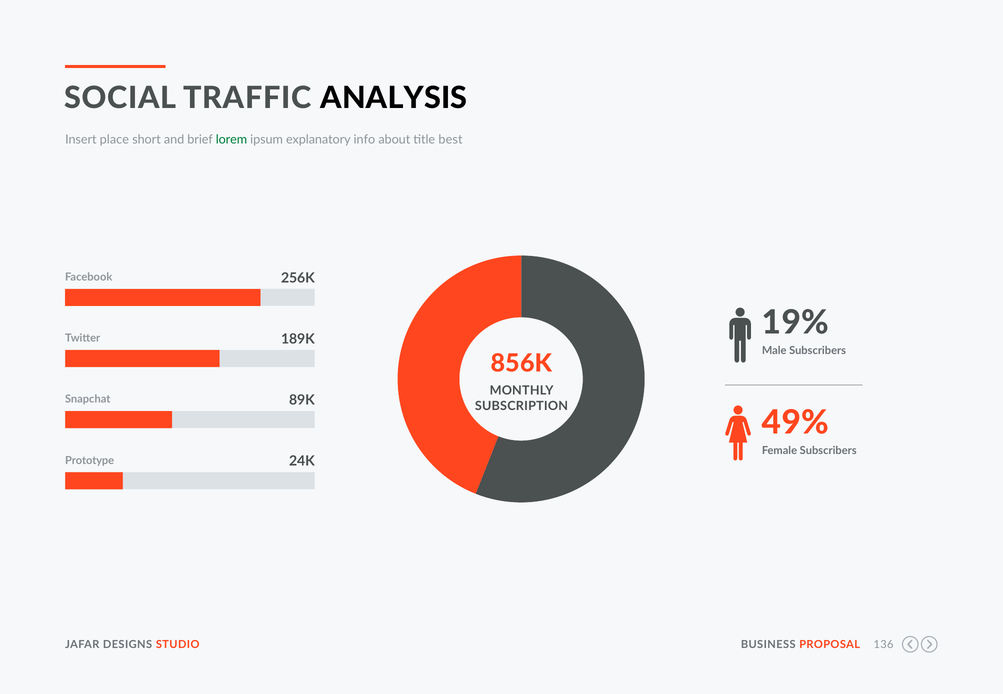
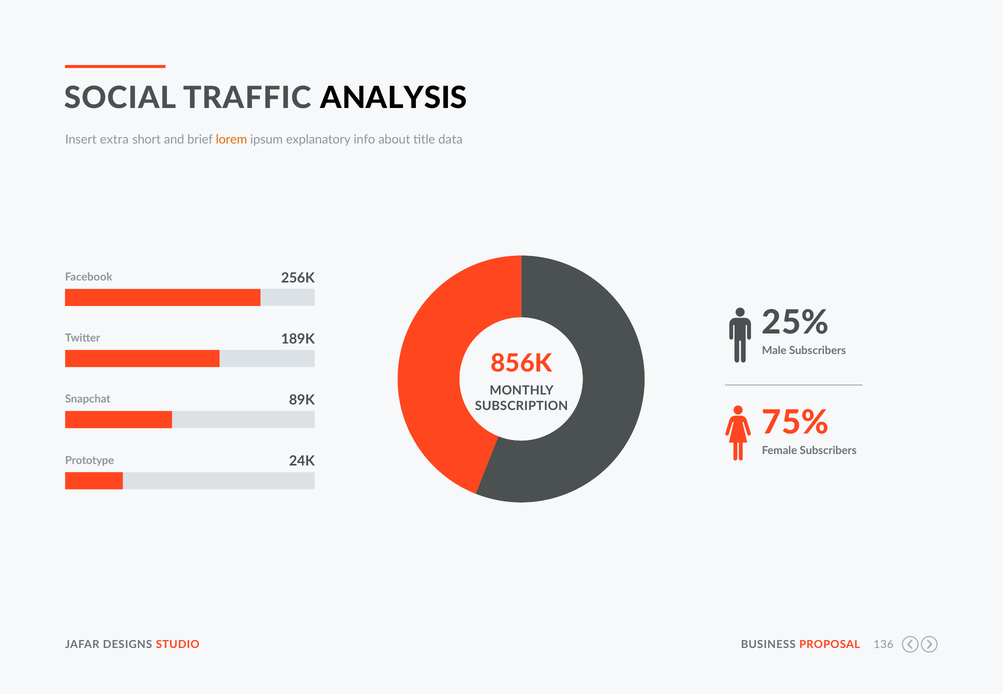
place: place -> extra
lorem colour: green -> orange
best: best -> data
19%: 19% -> 25%
49%: 49% -> 75%
